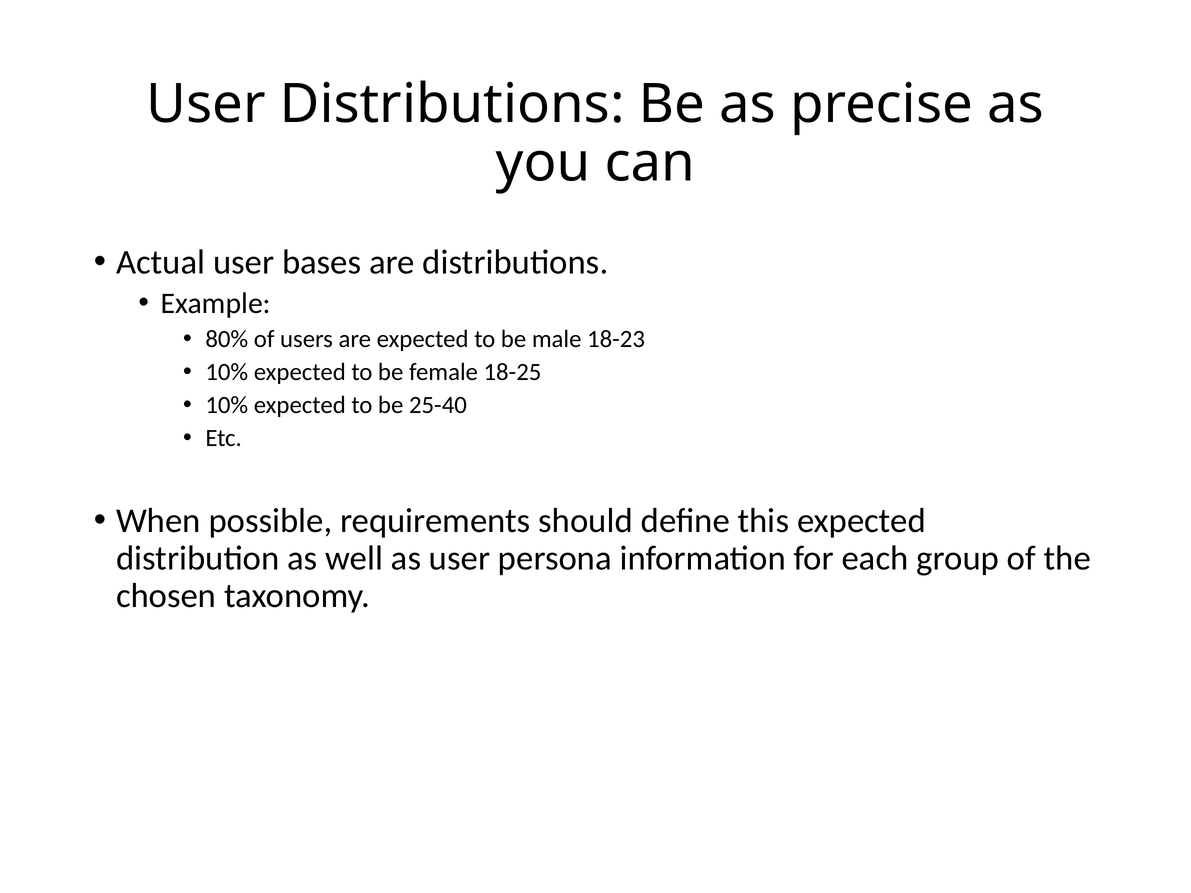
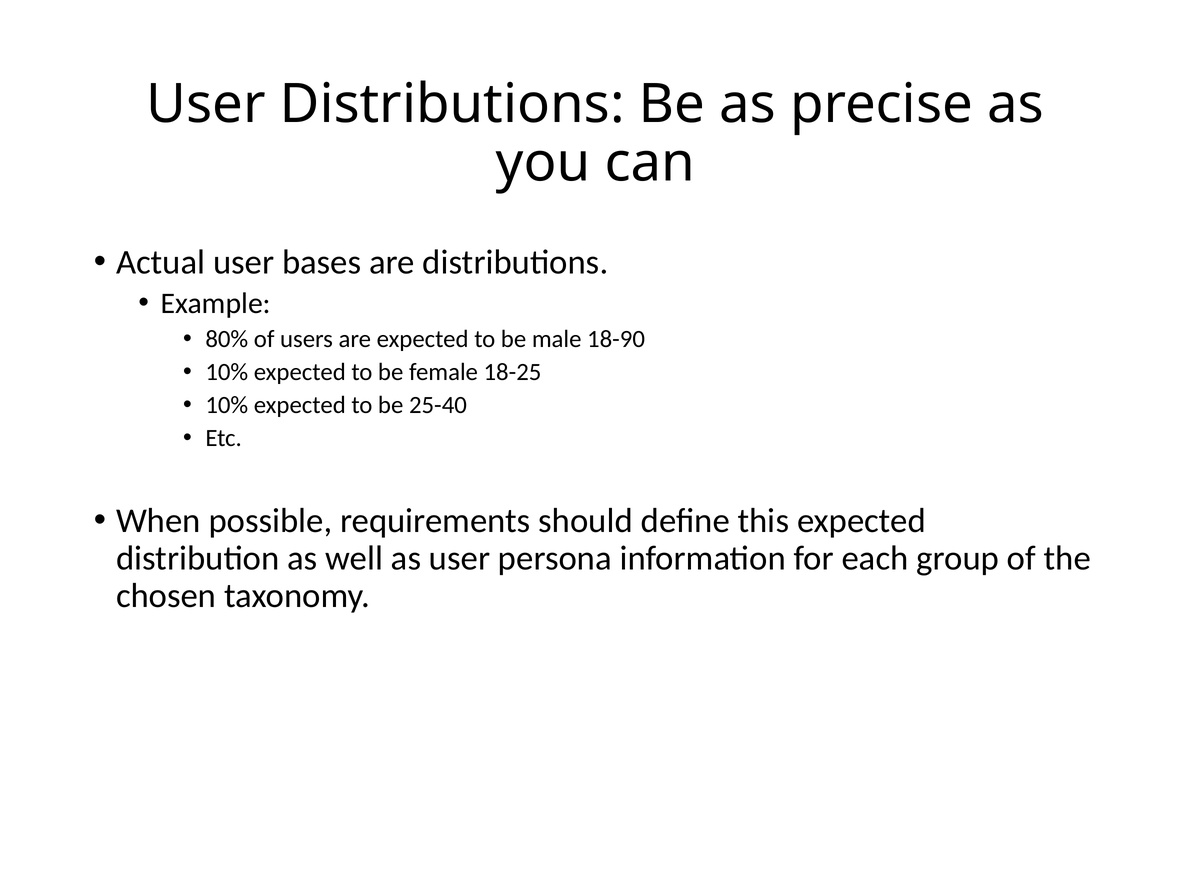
18-23: 18-23 -> 18-90
